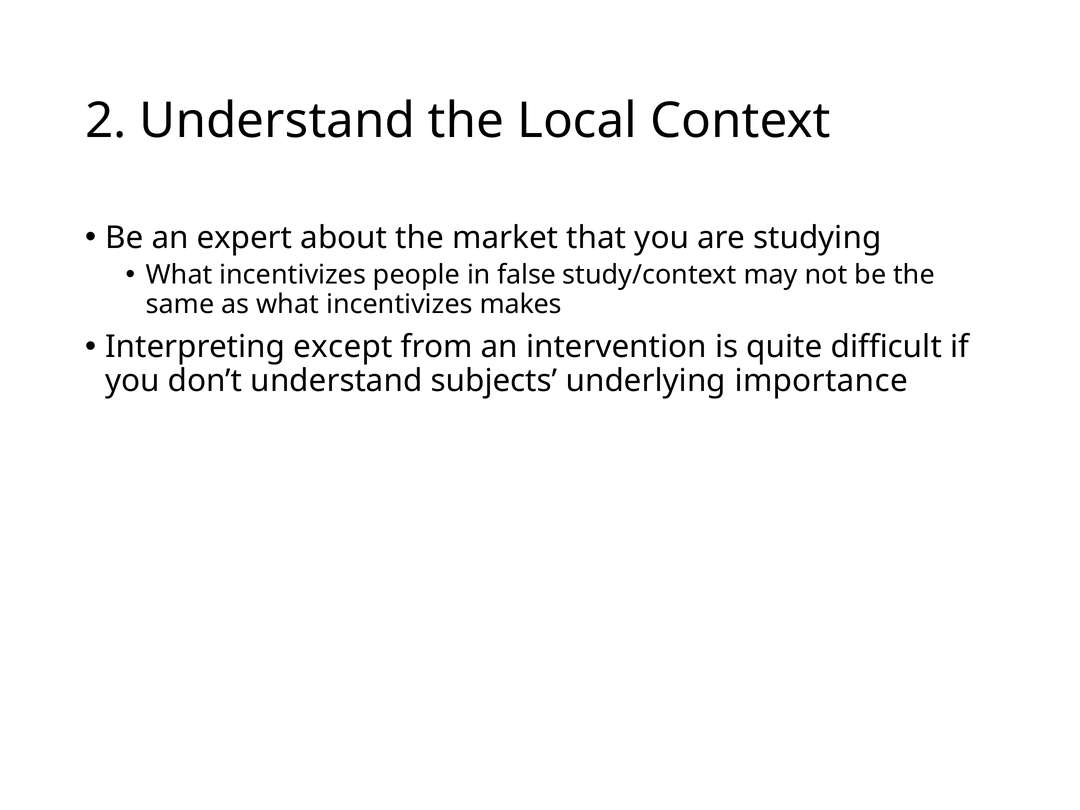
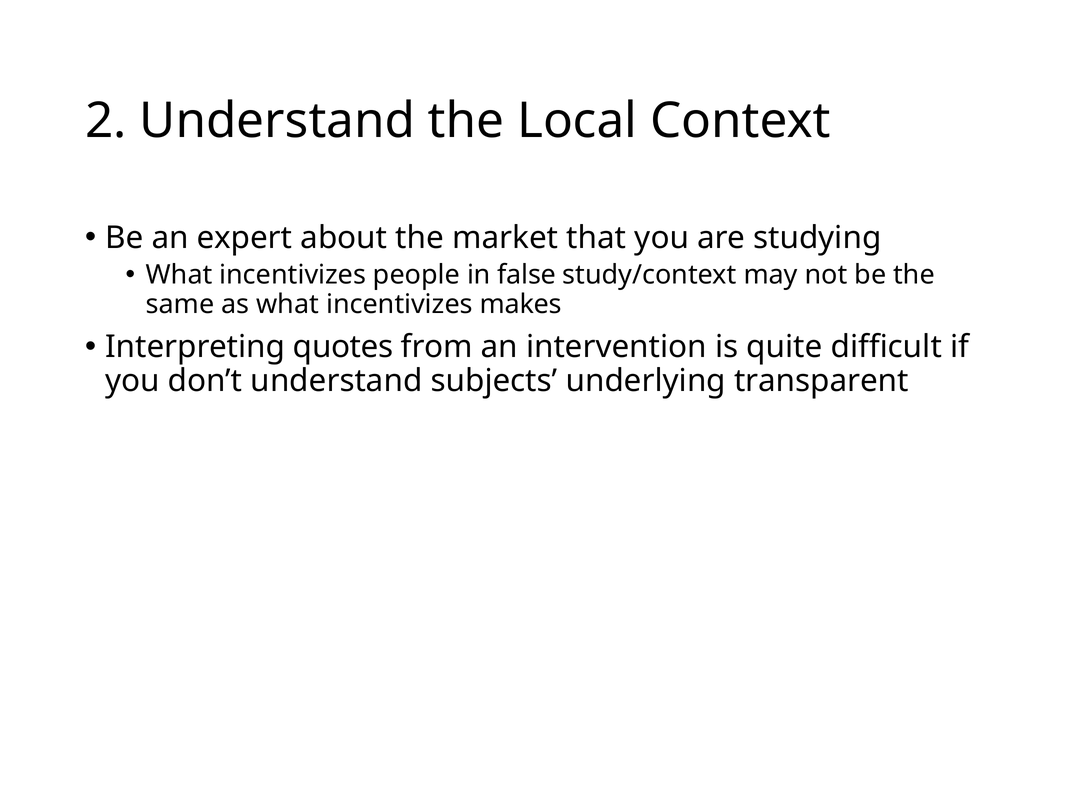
except: except -> quotes
importance: importance -> transparent
